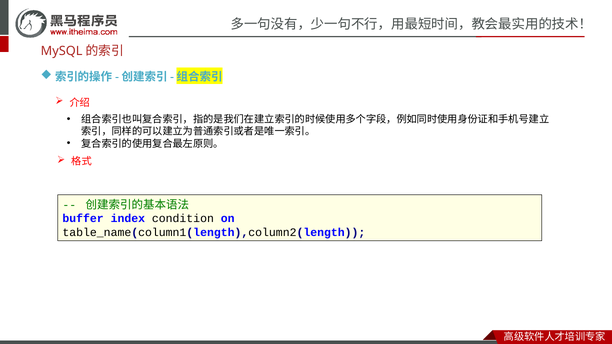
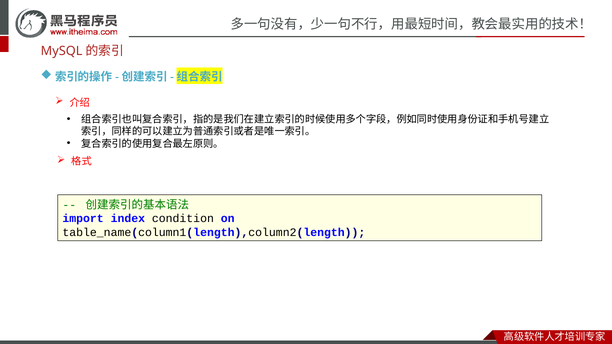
buffer: buffer -> import
